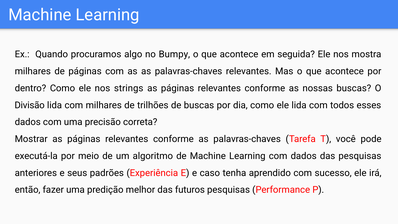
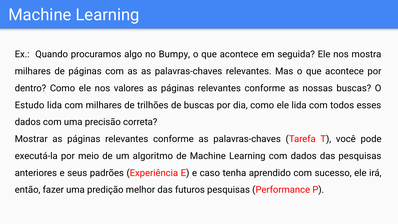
strings: strings -> valores
Divisão: Divisão -> Estudo
